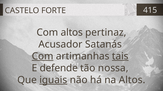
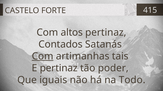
Acusador: Acusador -> Contados
tais underline: present -> none
E defende: defende -> pertinaz
nossa: nossa -> poder
iguais underline: present -> none
na Altos: Altos -> Todo
